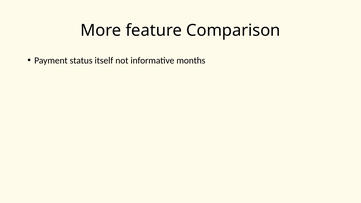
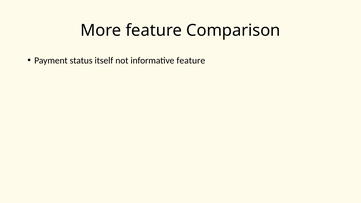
informative months: months -> feature
